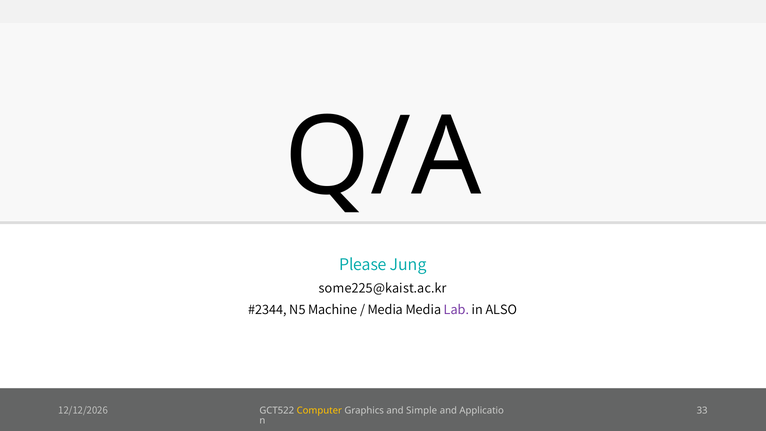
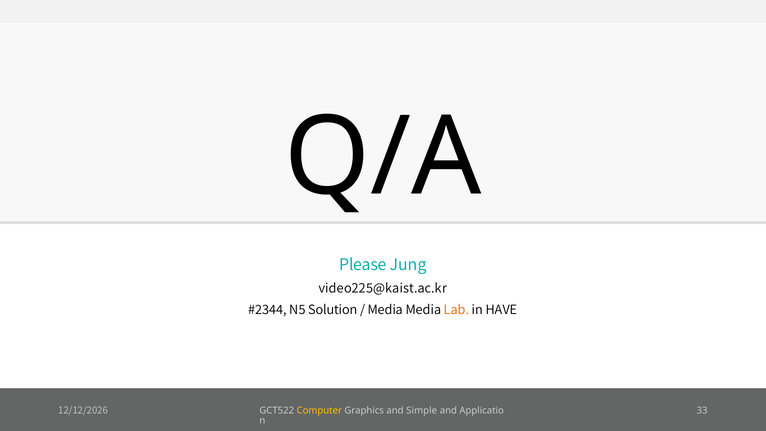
some225@kaist.ac.kr: some225@kaist.ac.kr -> video225@kaist.ac.kr
Machine: Machine -> Solution
Lab colour: purple -> orange
ALSO: ALSO -> HAVE
